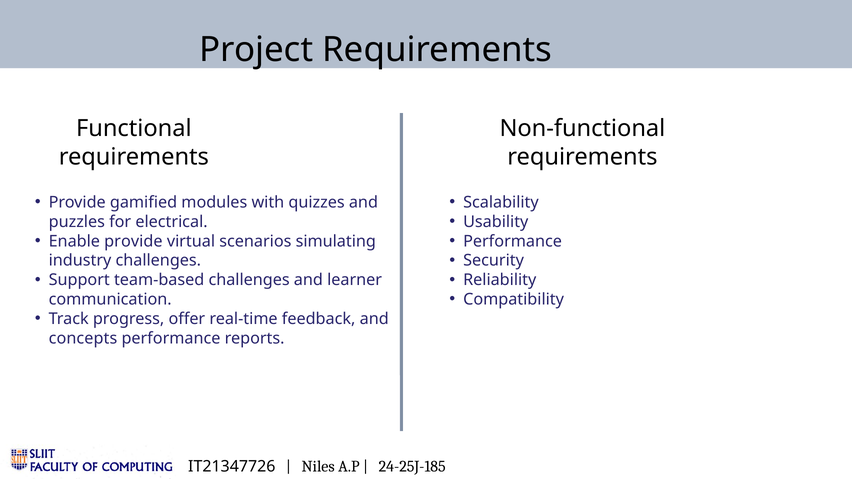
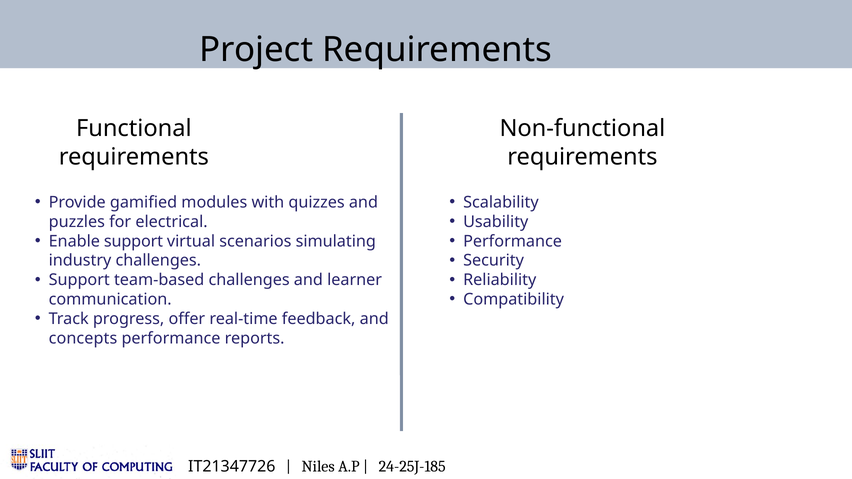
Enable provide: provide -> support
